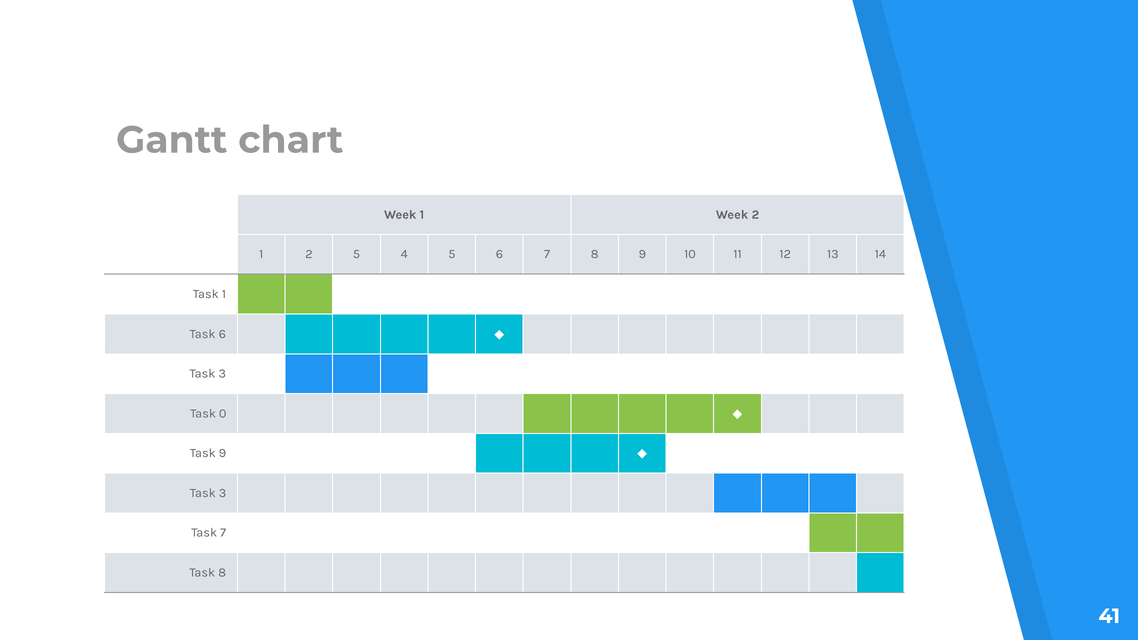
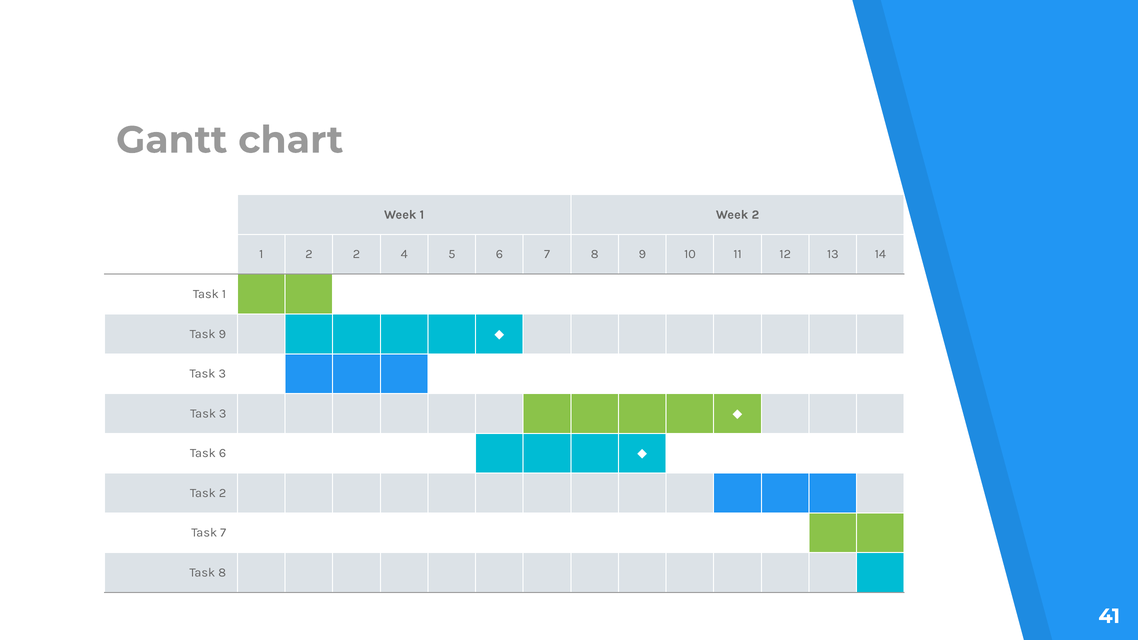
2 5: 5 -> 2
Task 6: 6 -> 9
0 at (223, 414): 0 -> 3
Task 9: 9 -> 6
3 at (223, 493): 3 -> 2
